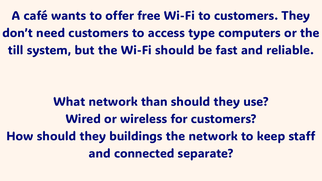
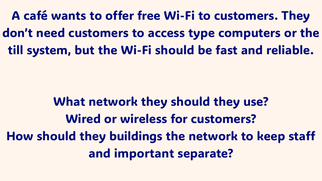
network than: than -> they
connected: connected -> important
